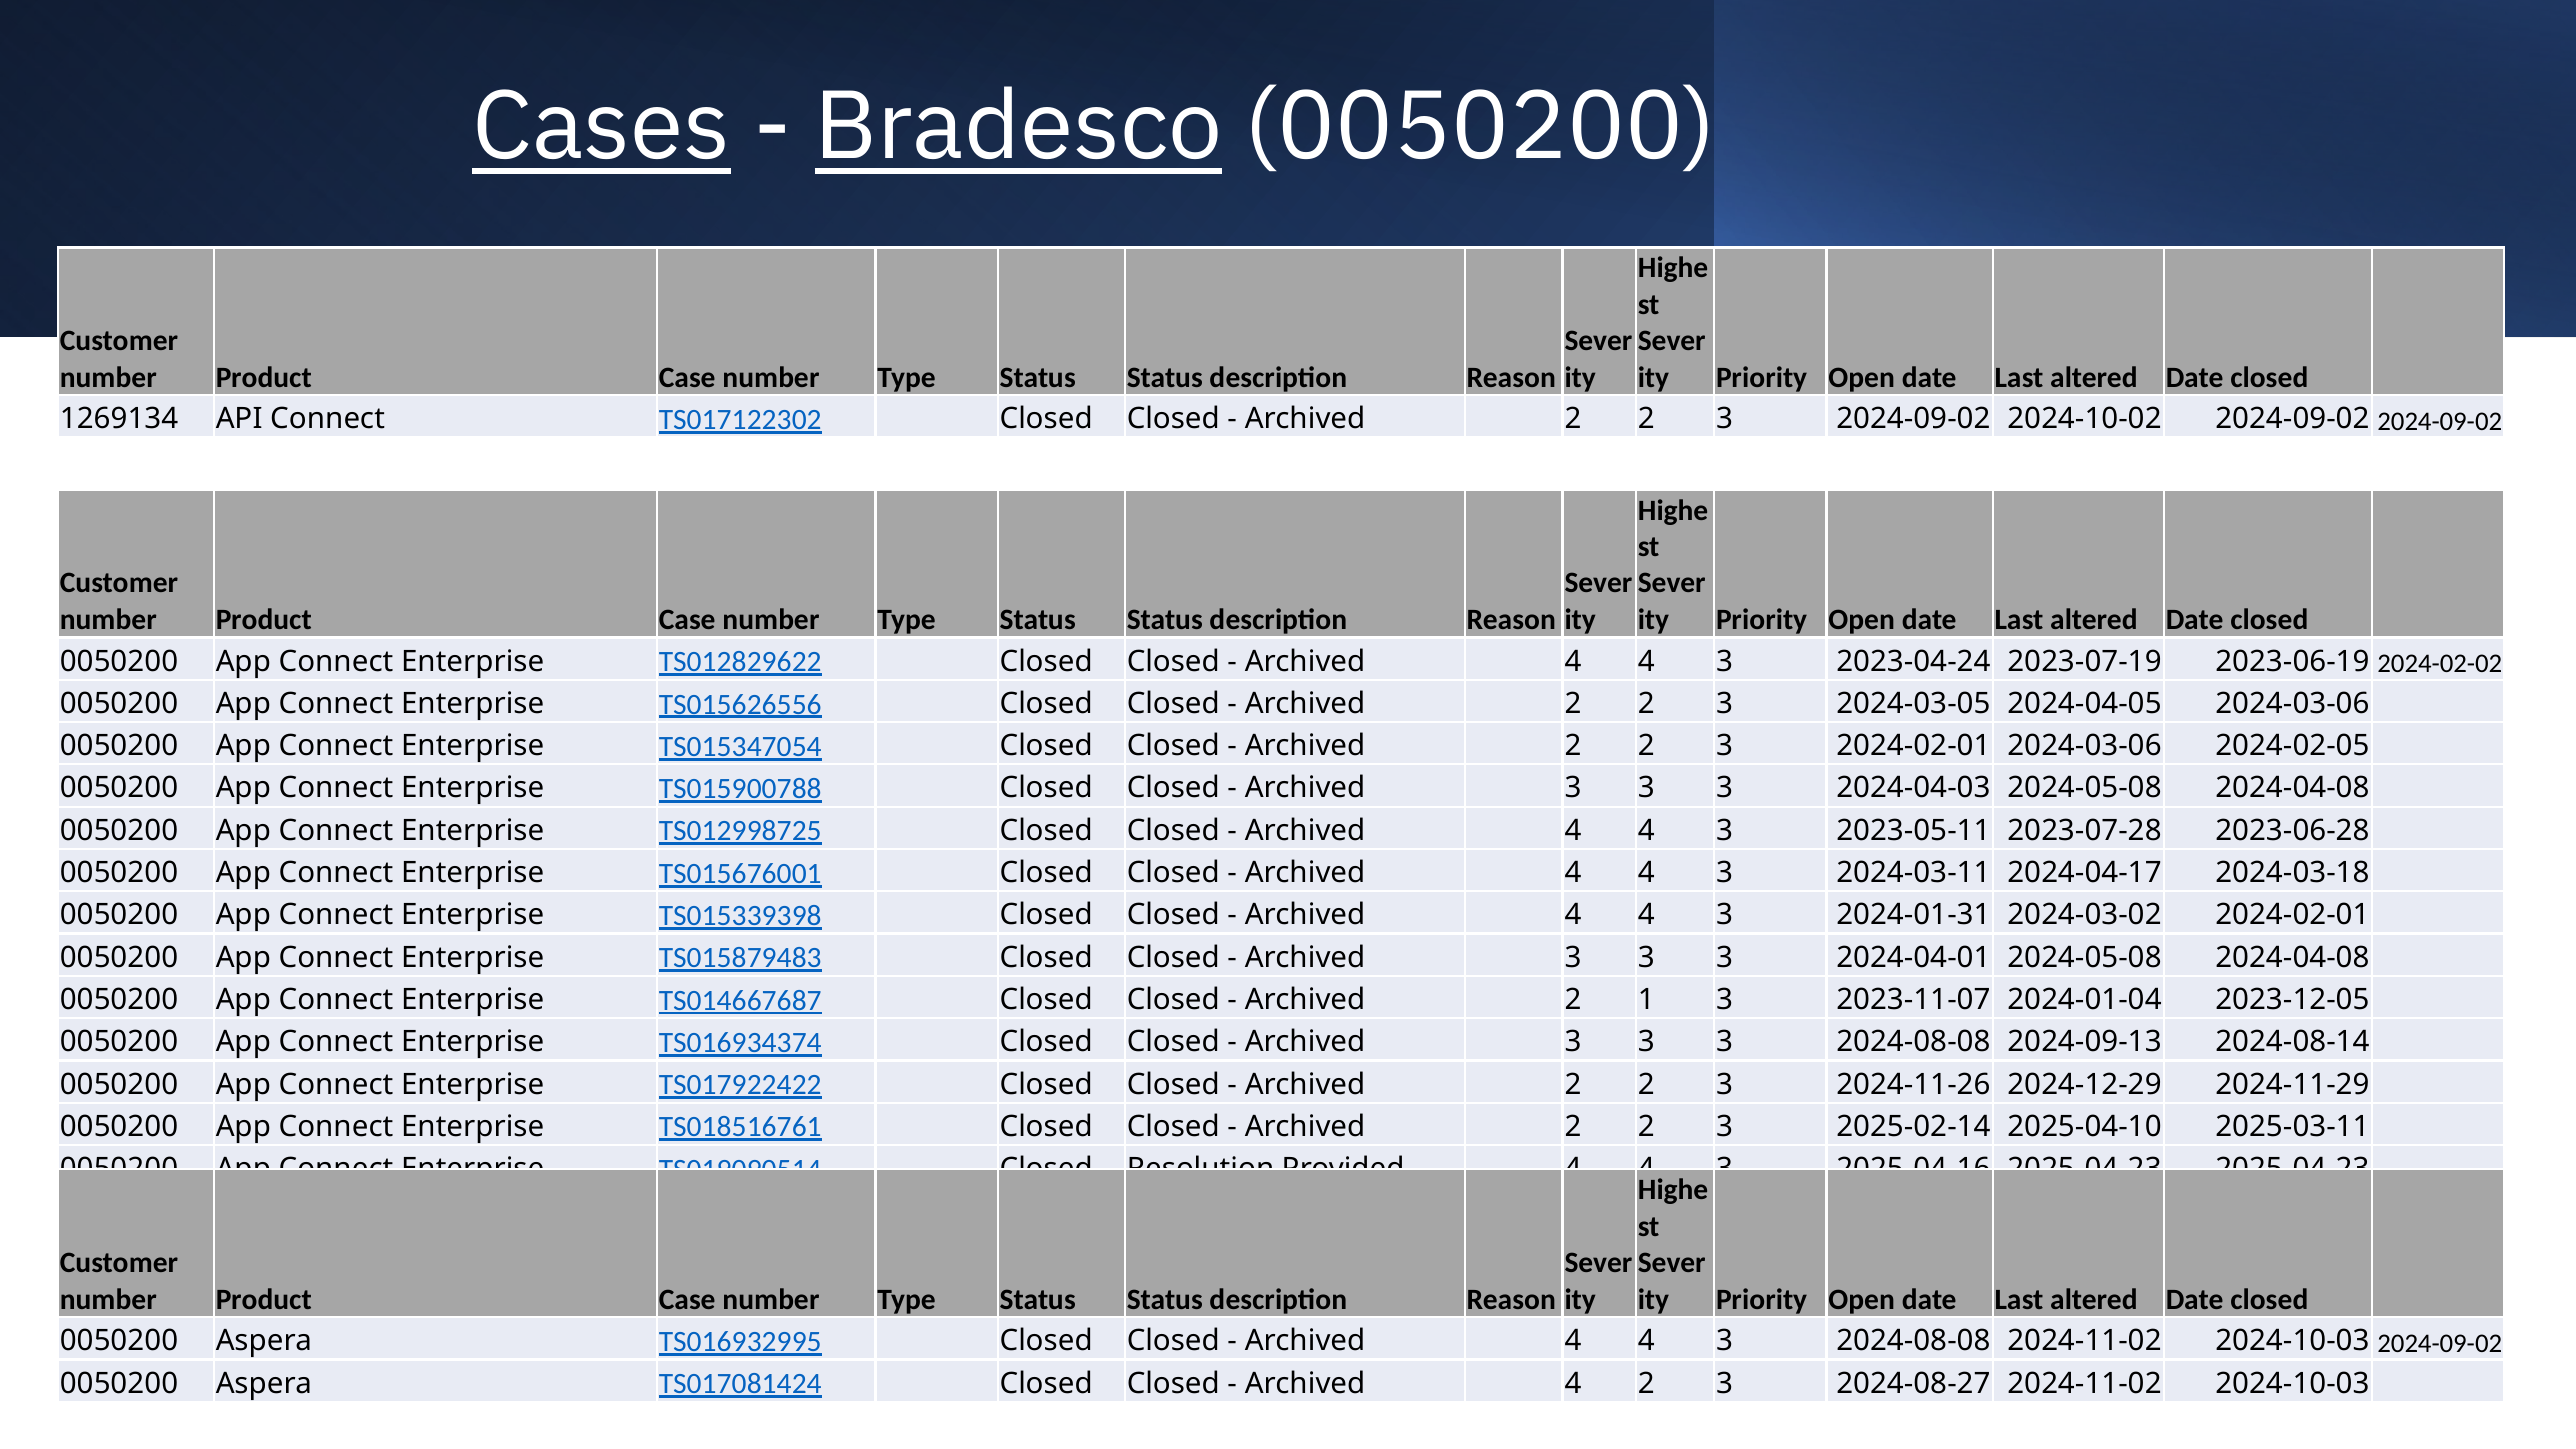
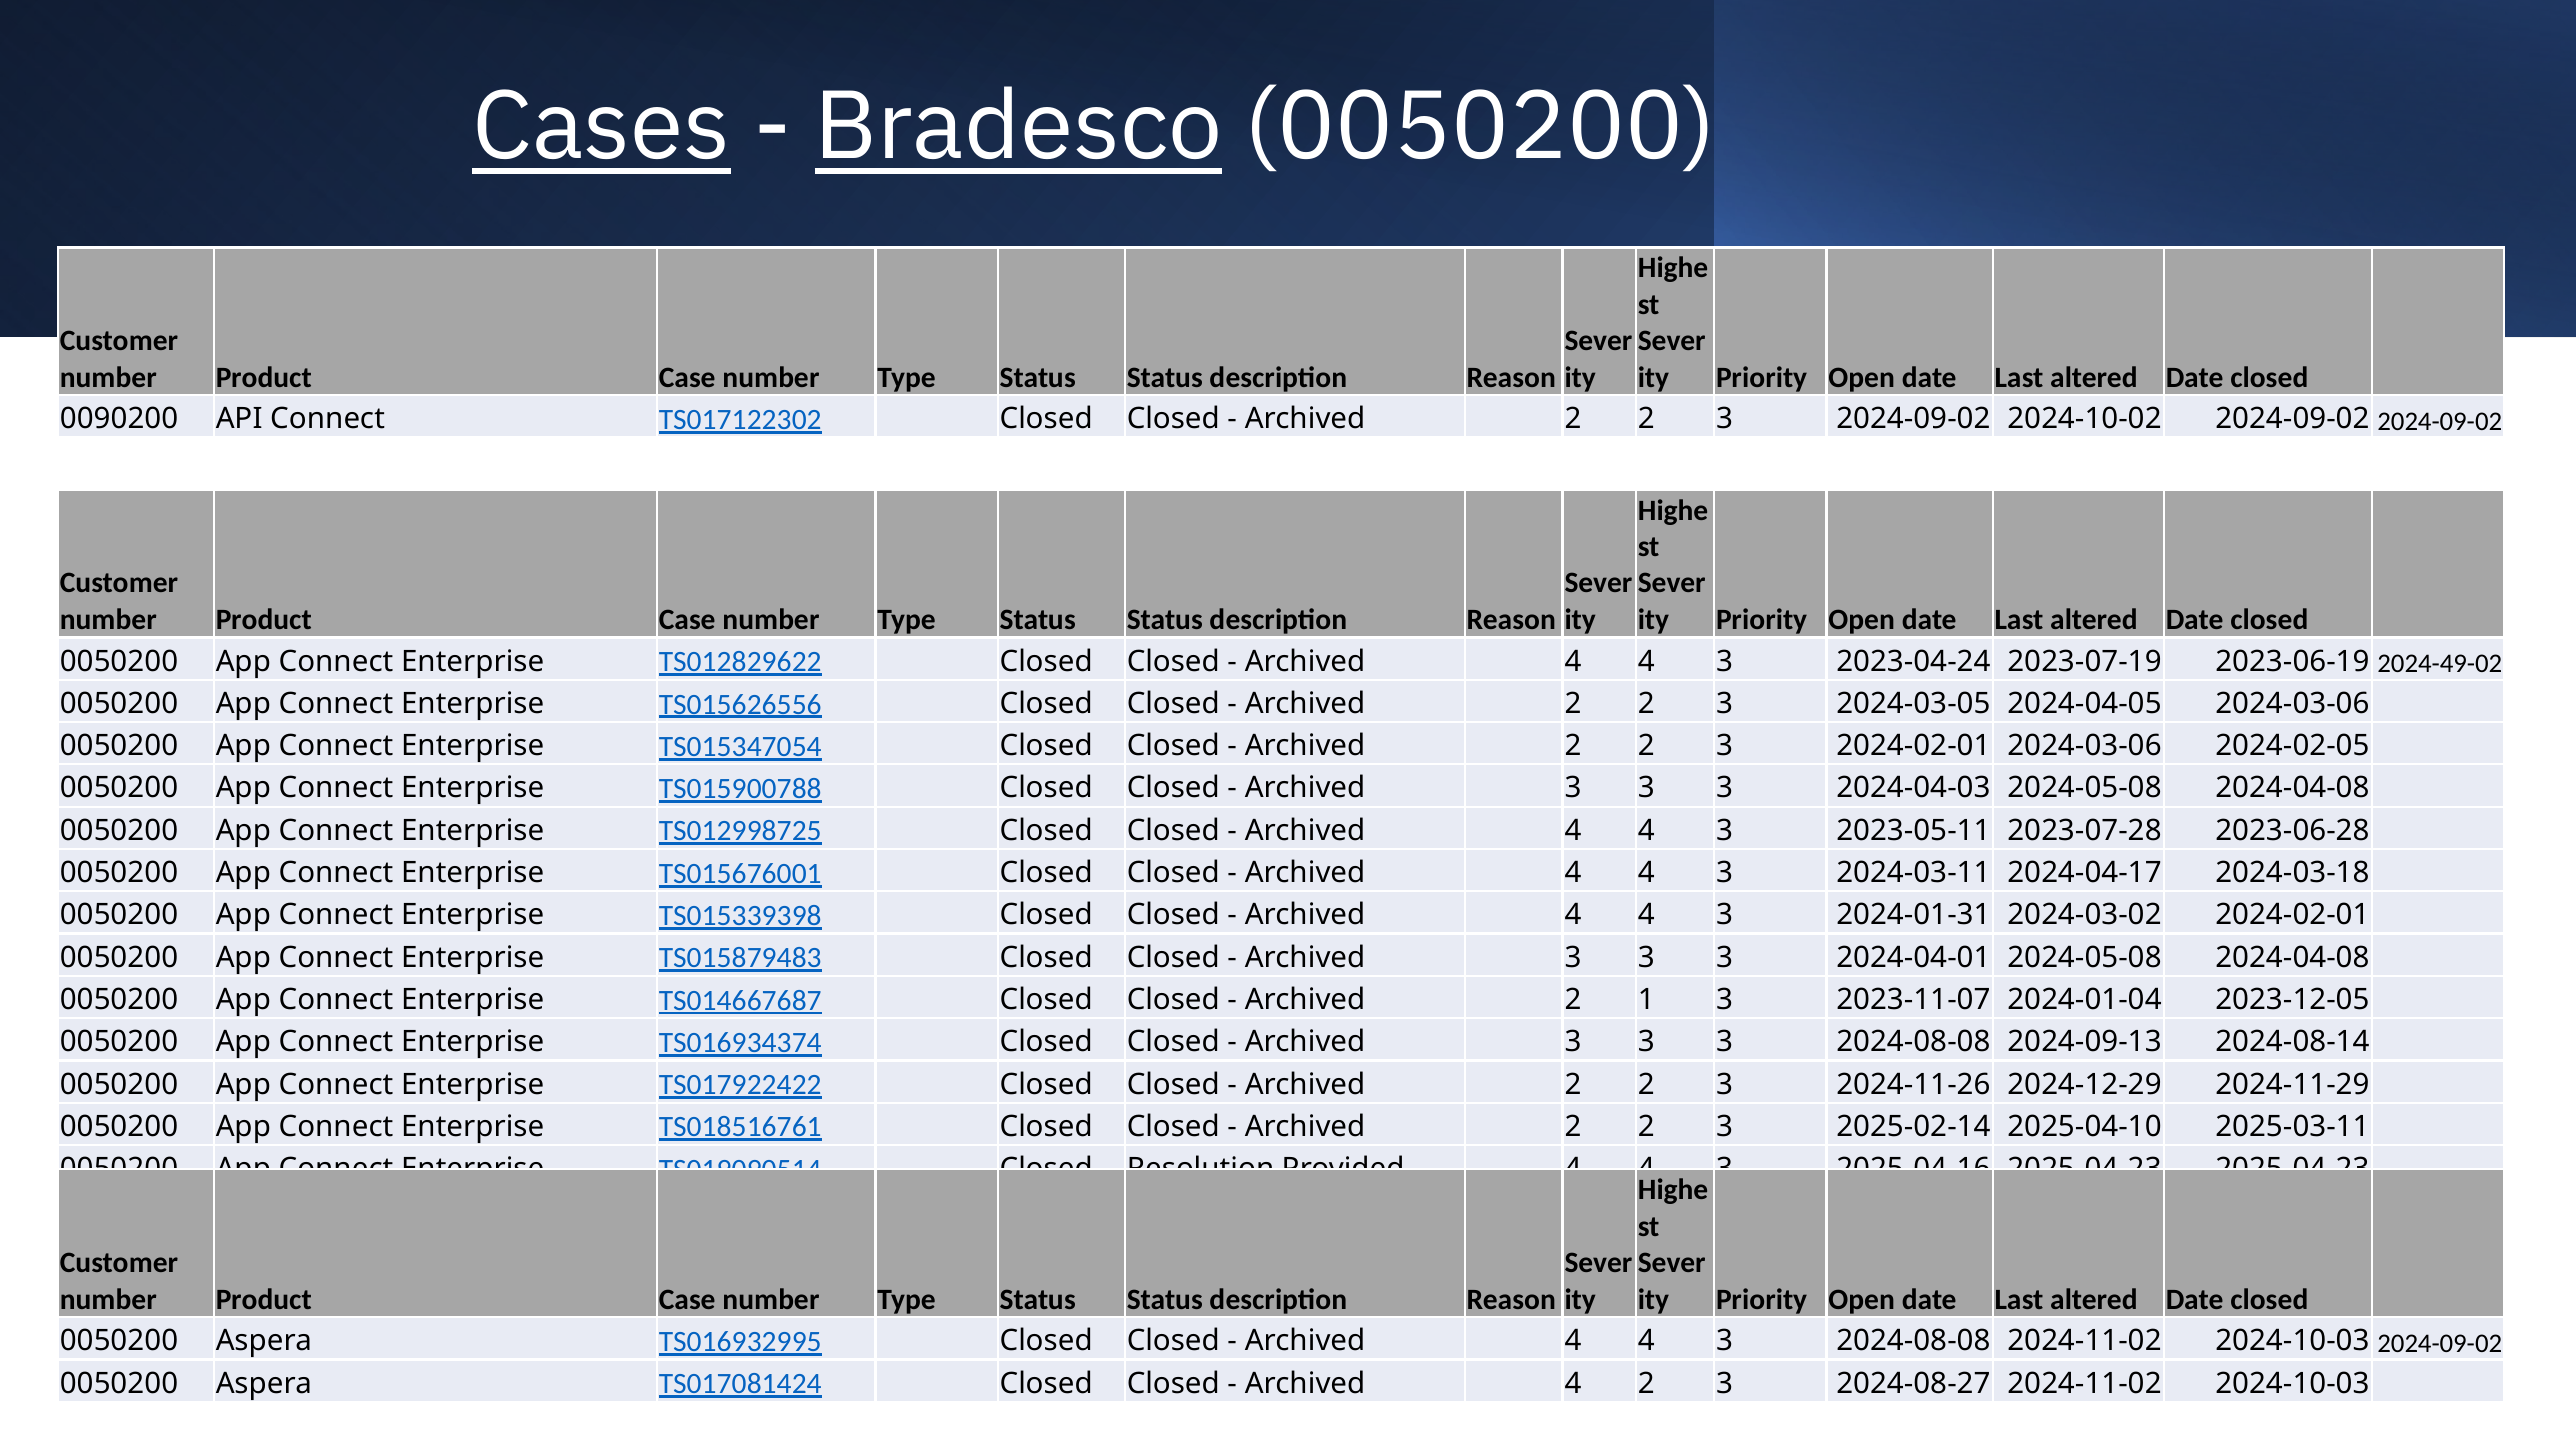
1269134: 1269134 -> 0090200
2024-02-02: 2024-02-02 -> 2024-49-02
